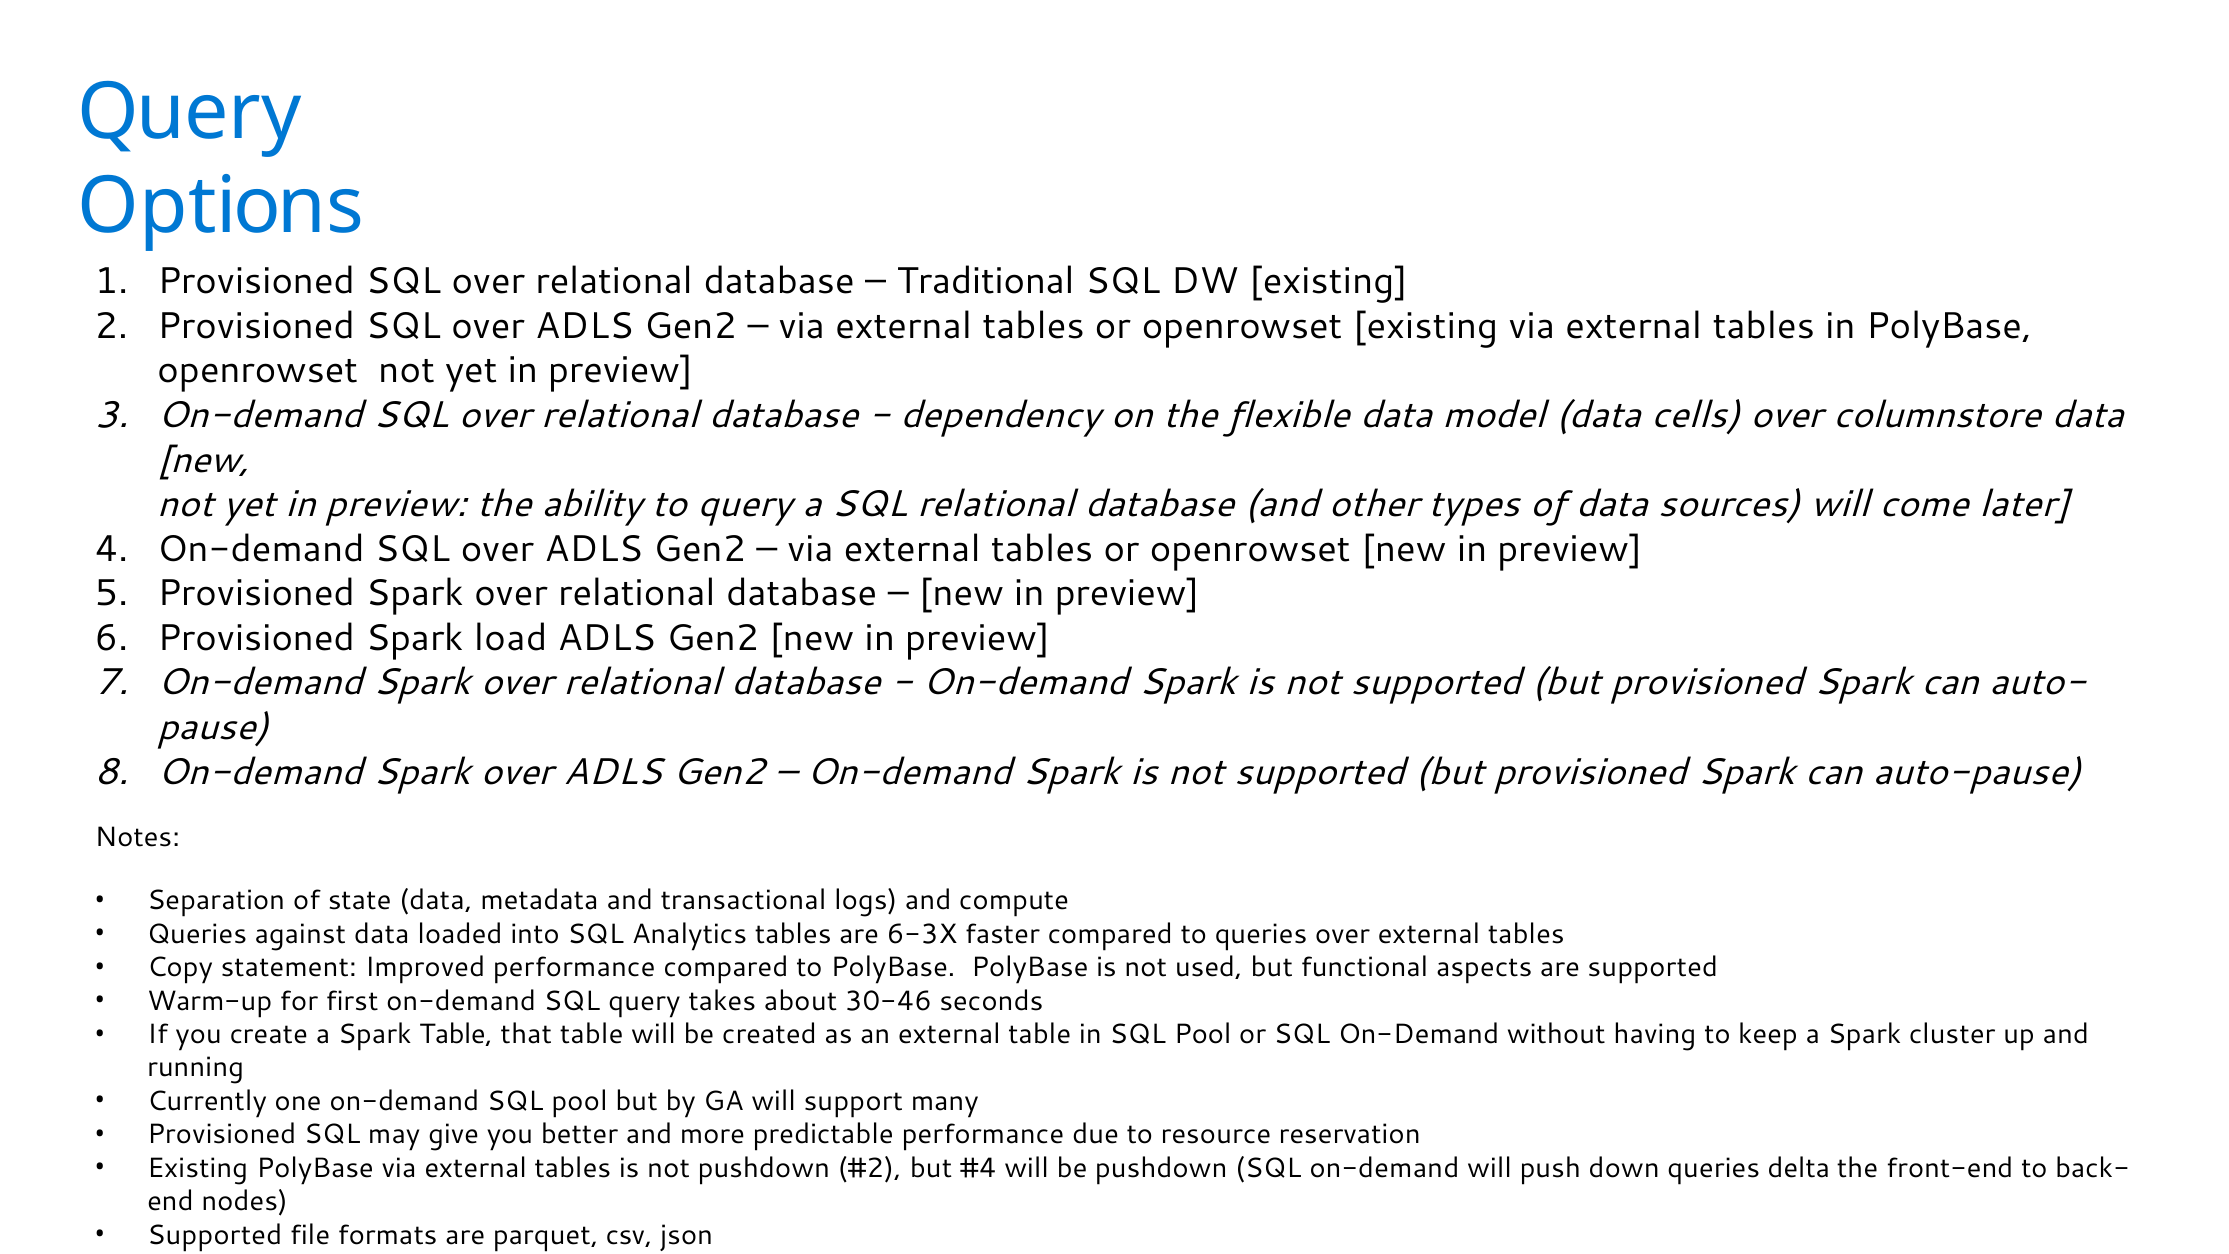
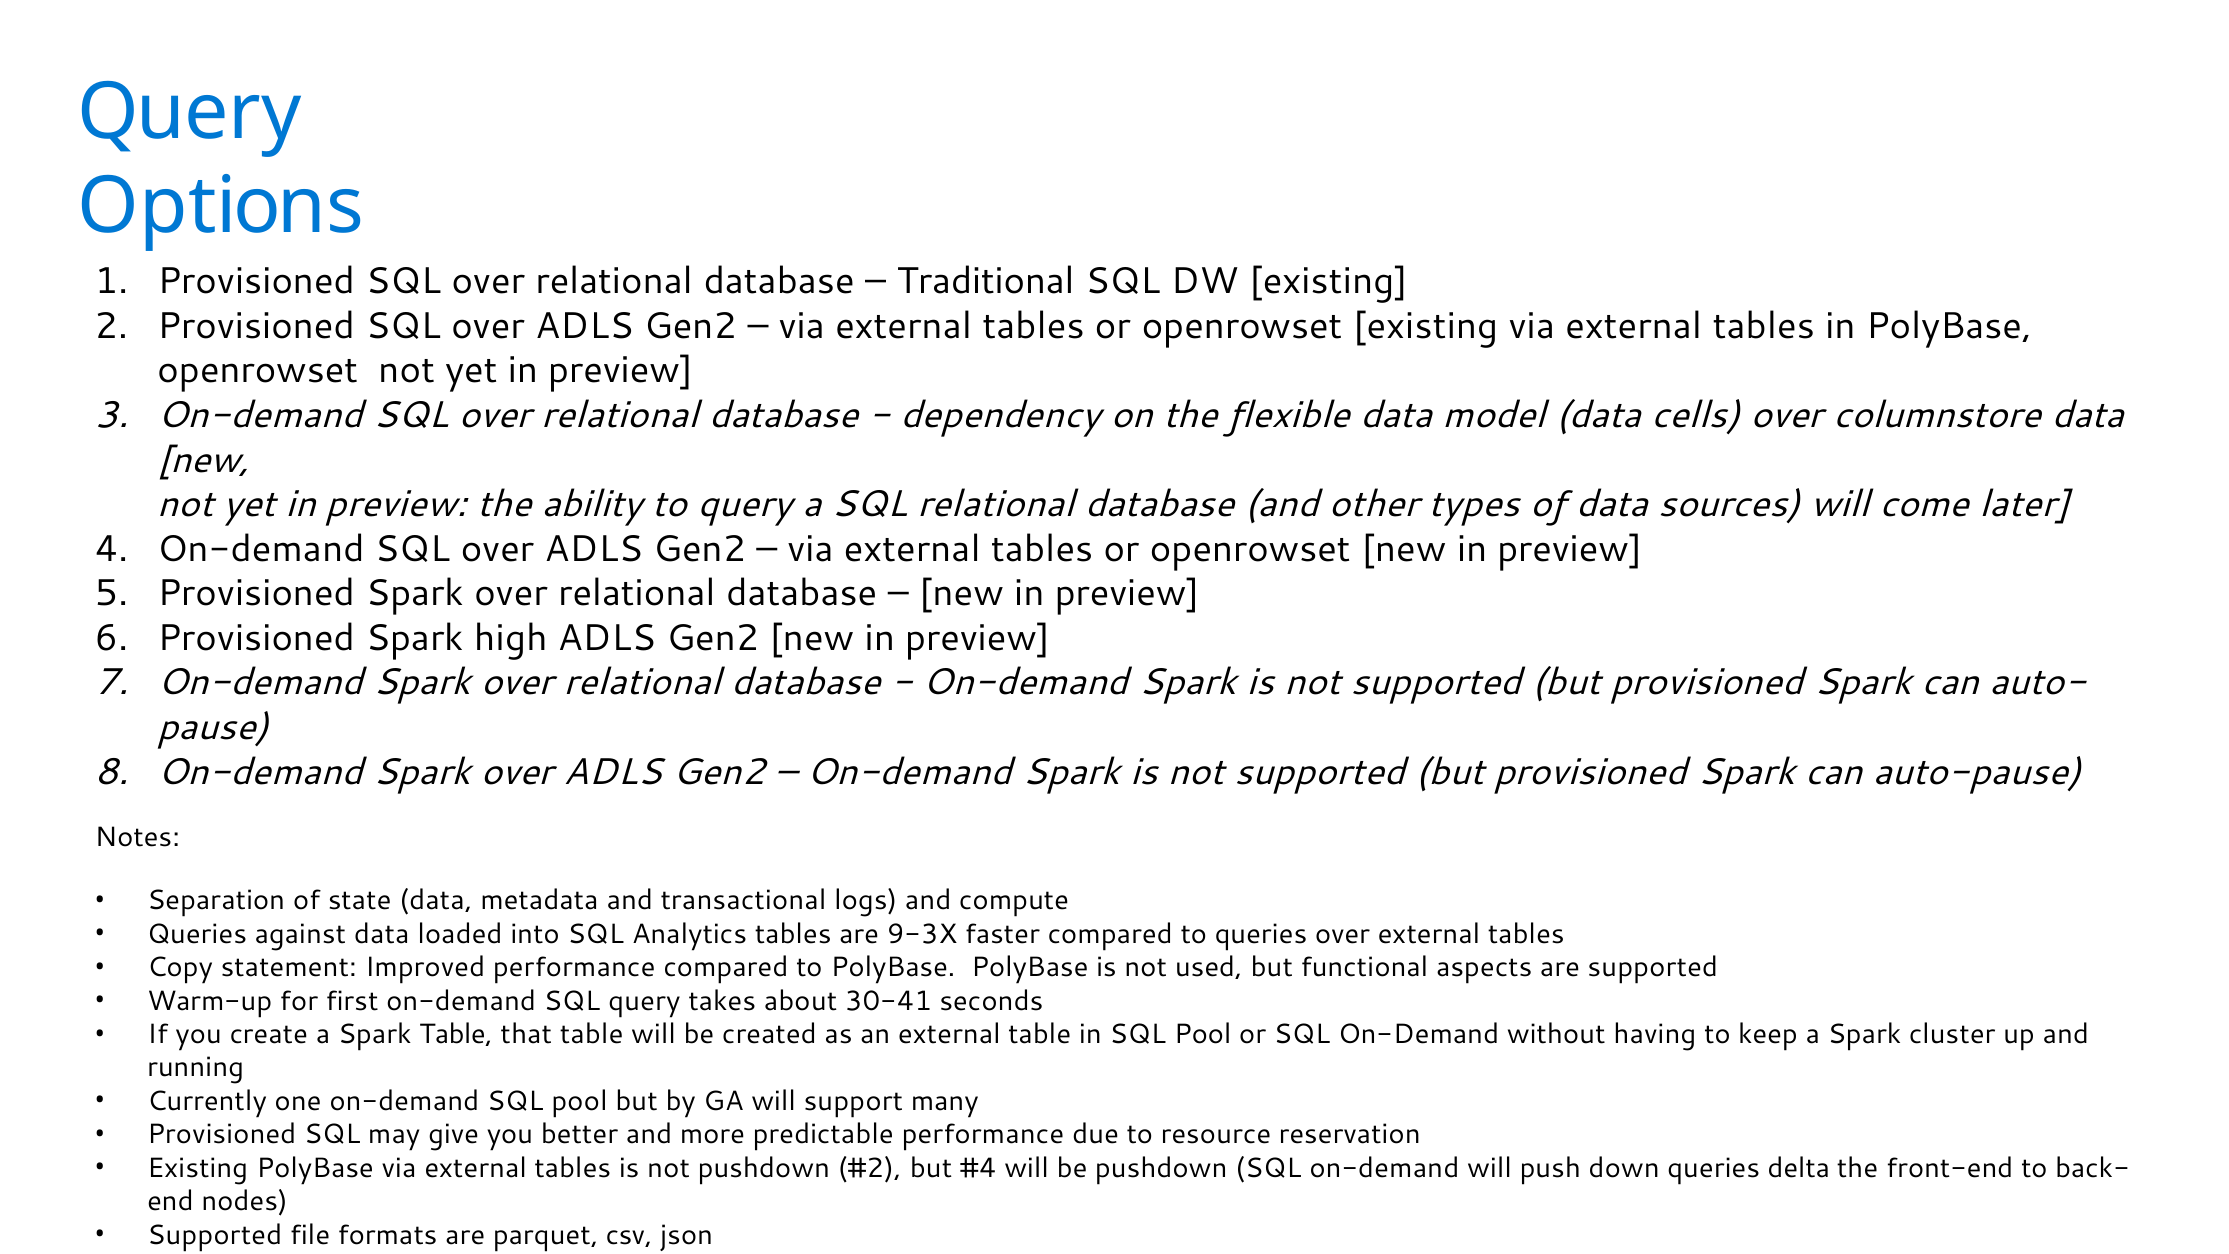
load: load -> high
6-3X: 6-3X -> 9-3X
30-46: 30-46 -> 30-41
